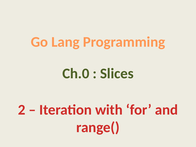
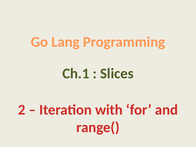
Ch.0: Ch.0 -> Ch.1
